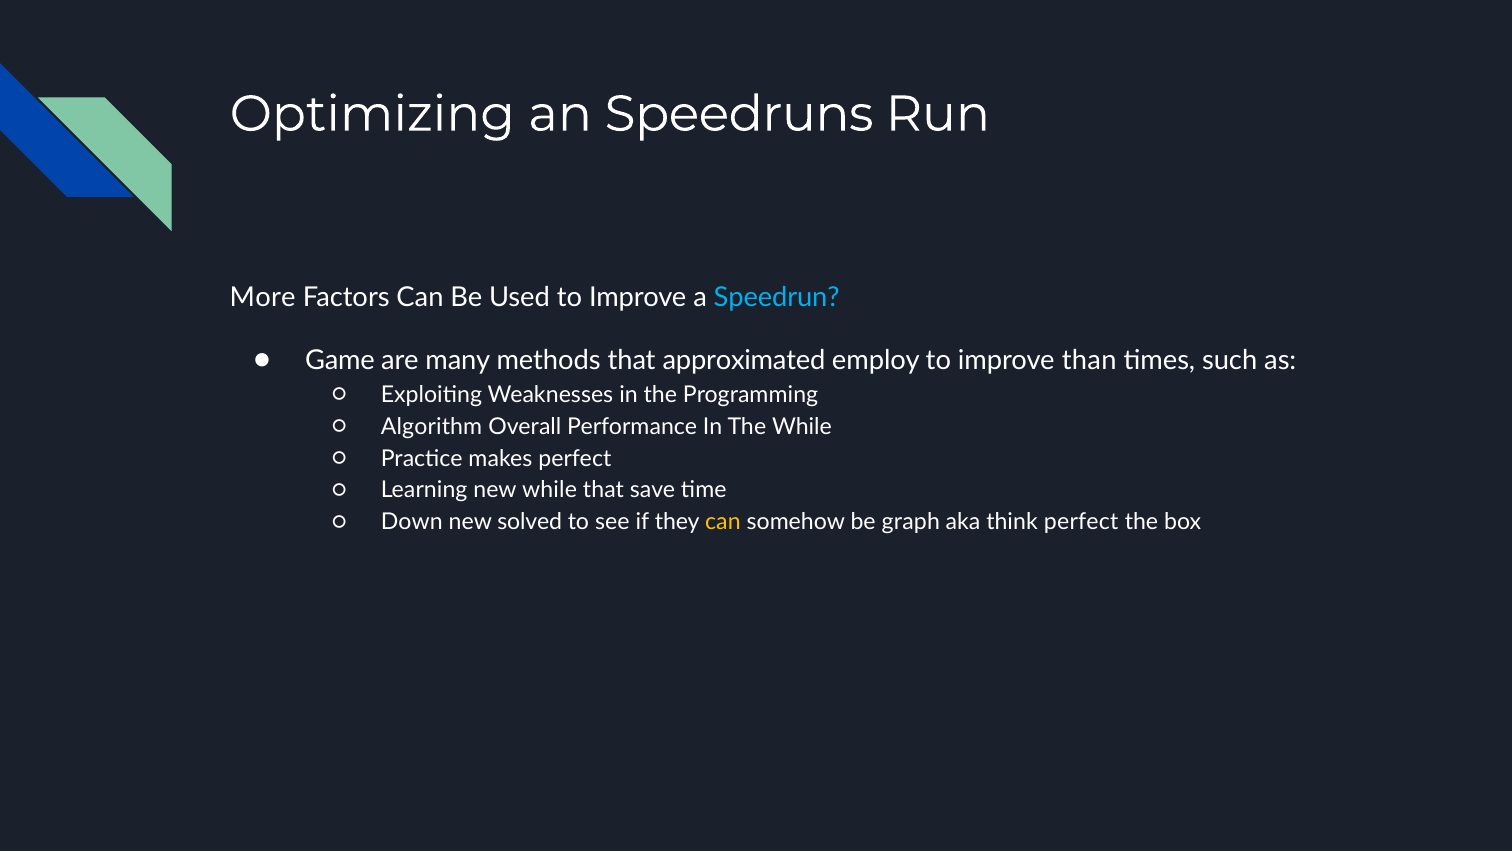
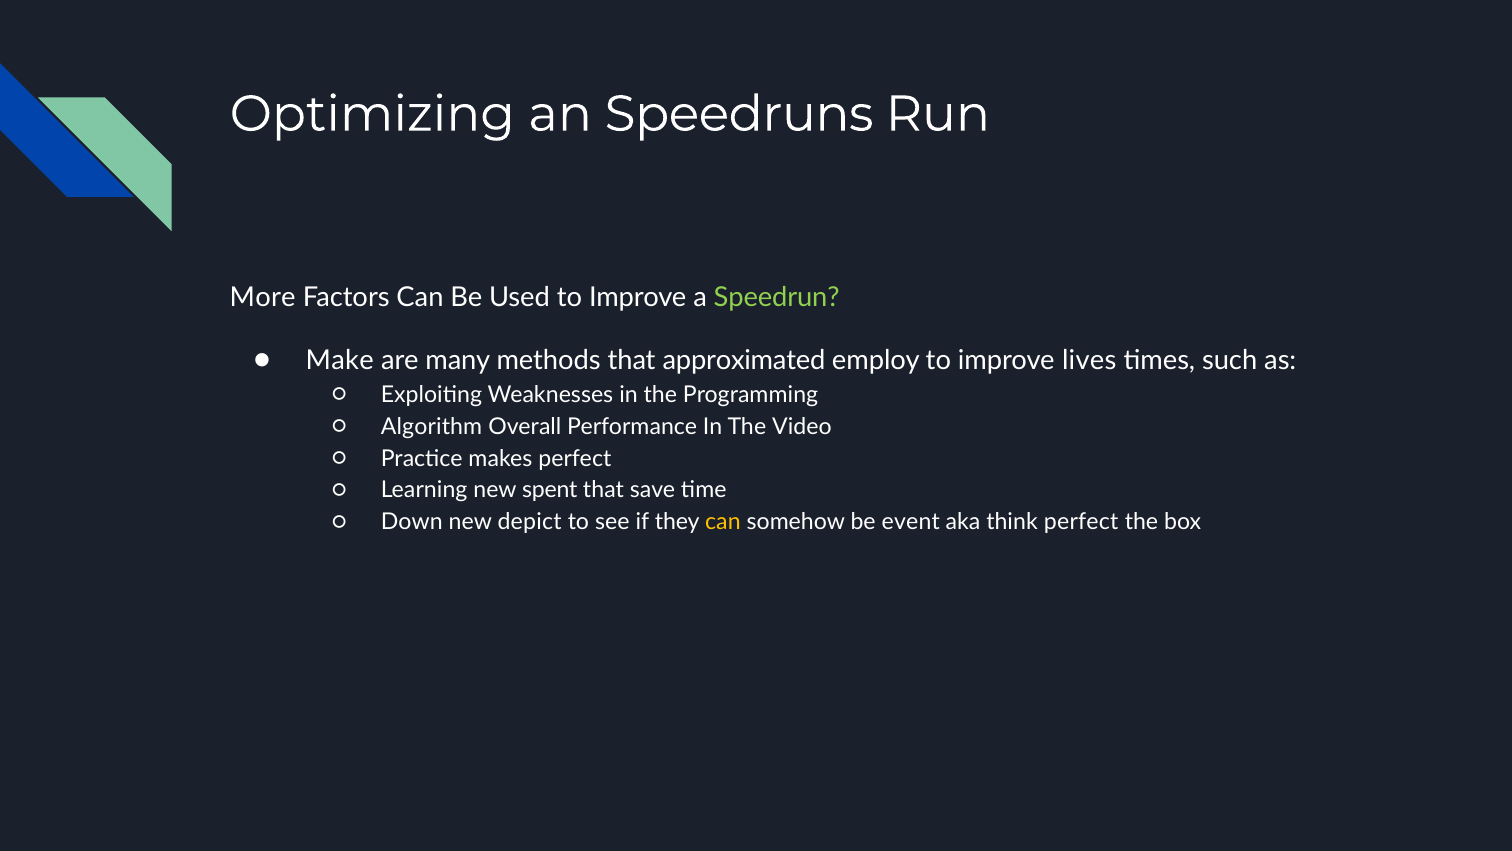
Speedrun colour: light blue -> light green
Game: Game -> Make
than: than -> lives
The While: While -> Video
new while: while -> spent
solved: solved -> depict
graph: graph -> event
